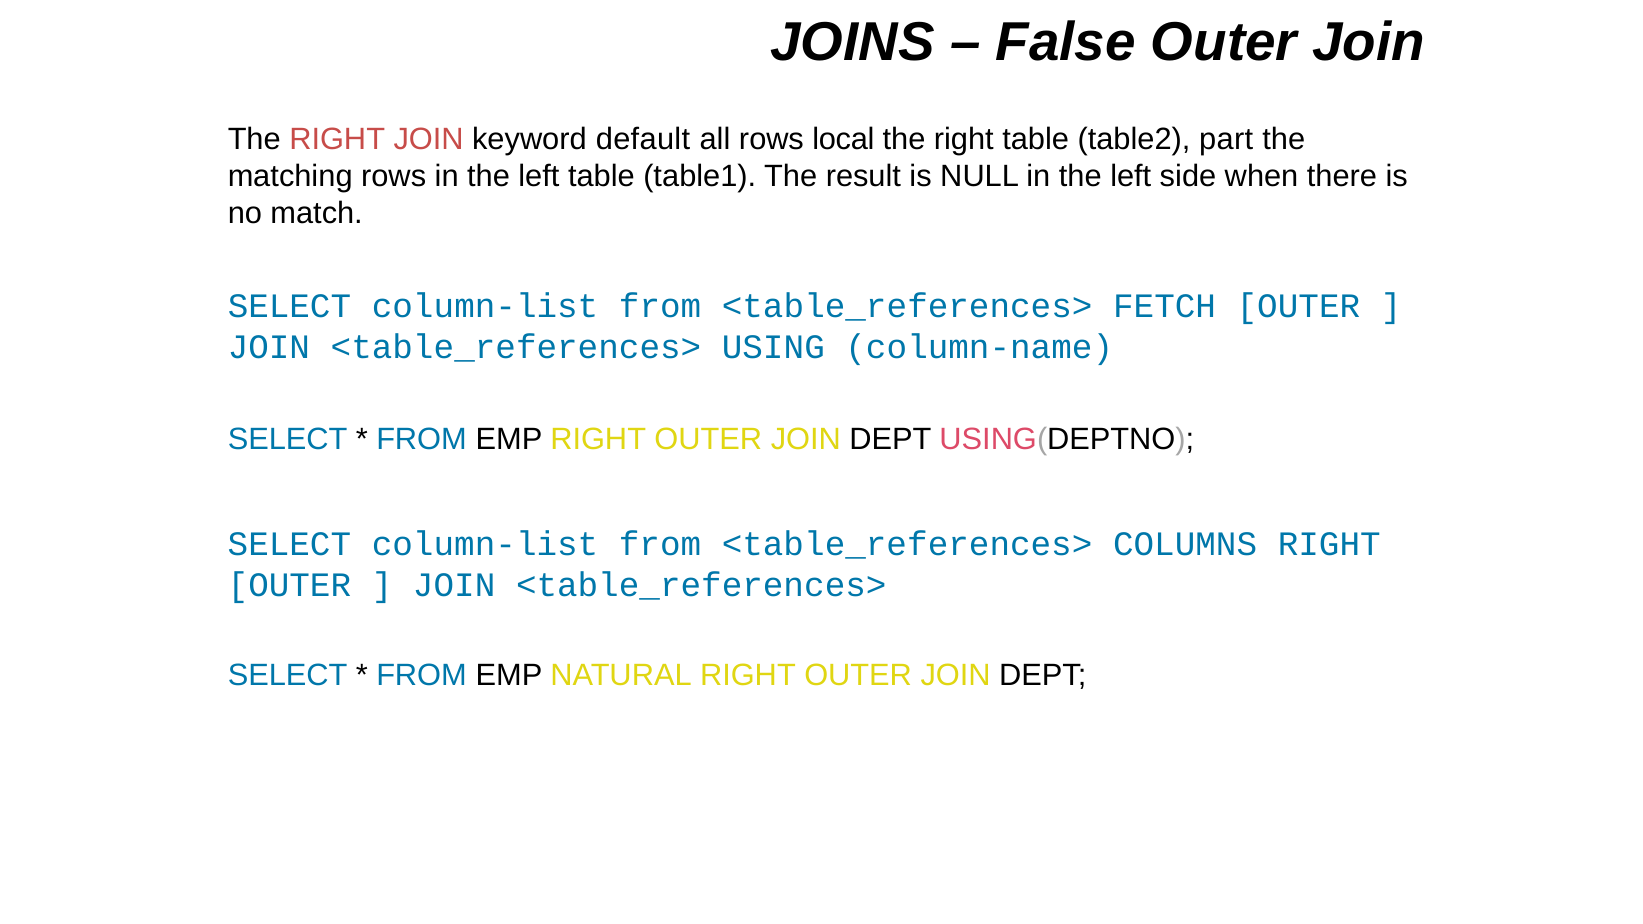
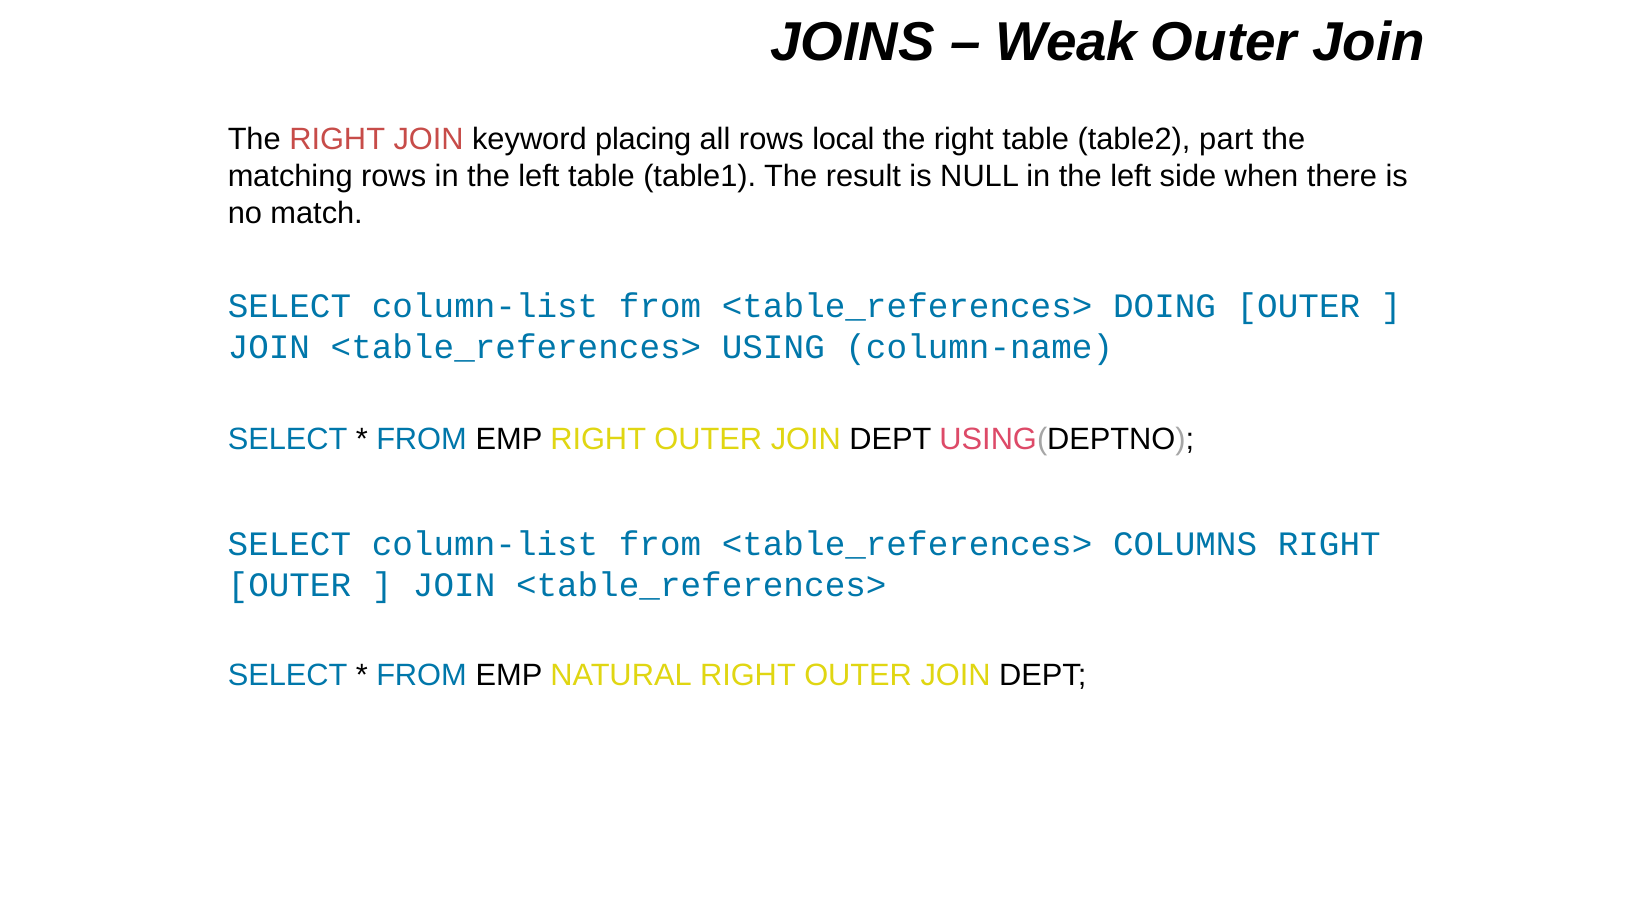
False: False -> Weak
default: default -> placing
FETCH: FETCH -> DOING
